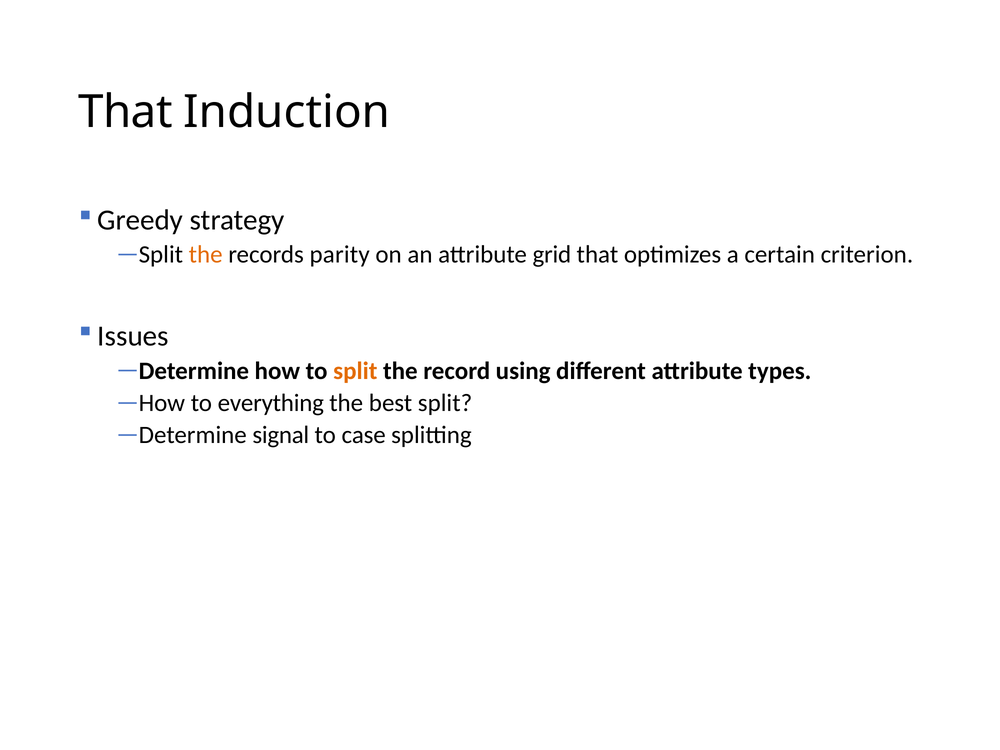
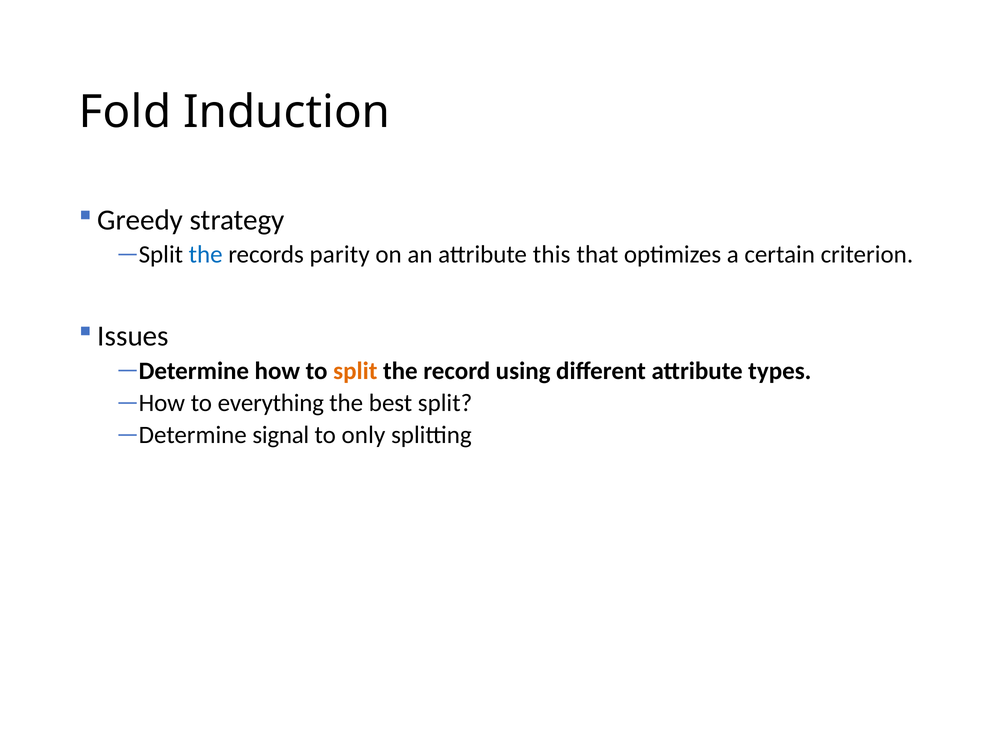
That at (125, 112): That -> Fold
the at (206, 255) colour: orange -> blue
grid: grid -> this
case: case -> only
